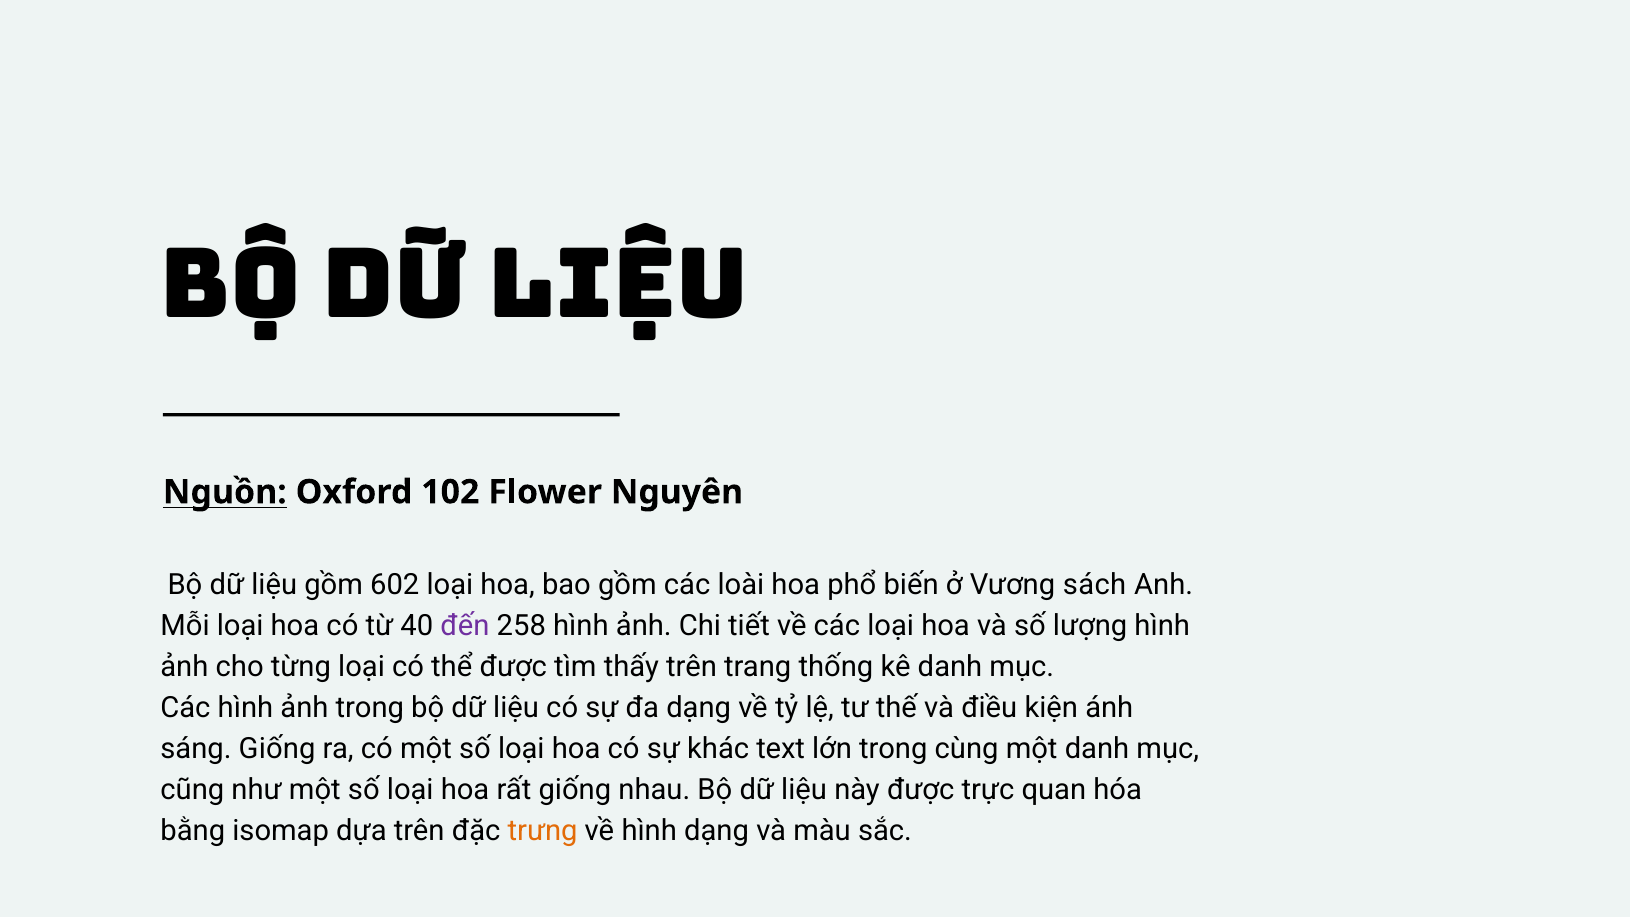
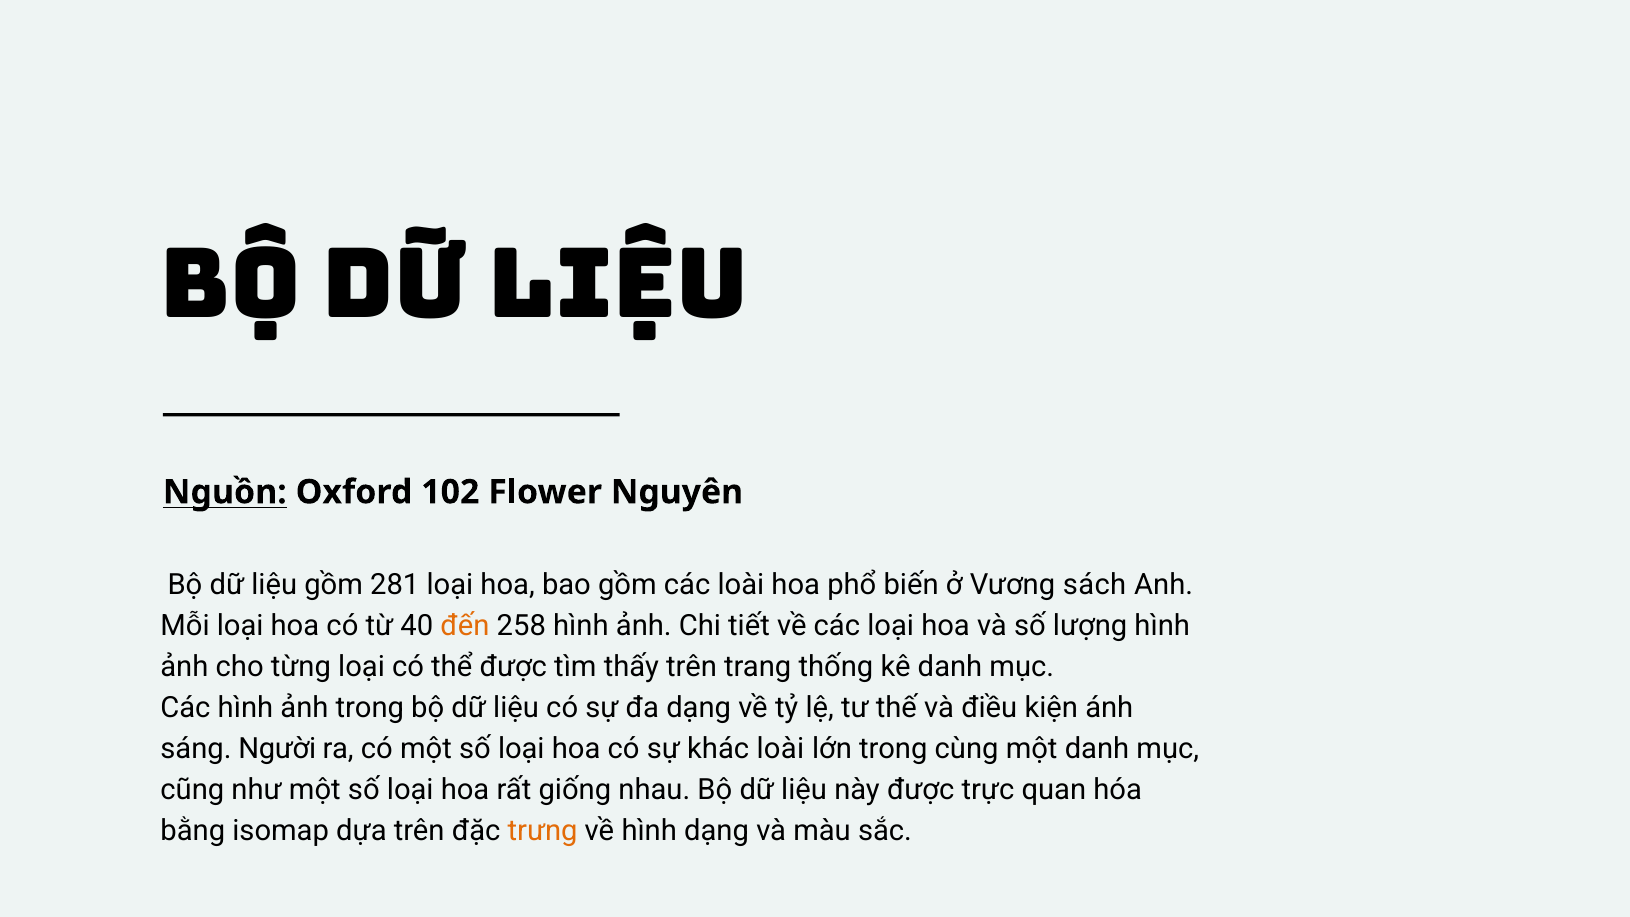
602: 602 -> 281
đến colour: purple -> orange
sáng Giống: Giống -> Người
khác text: text -> loài
